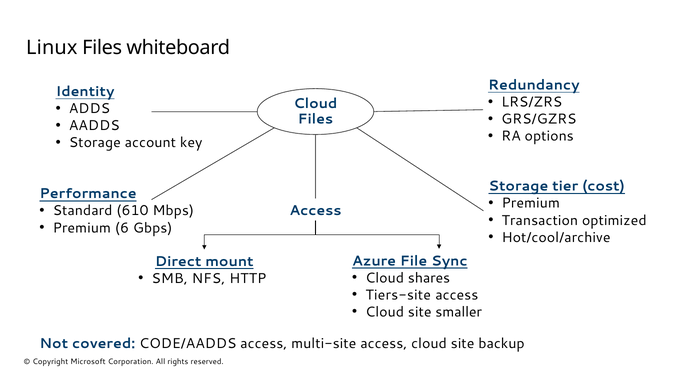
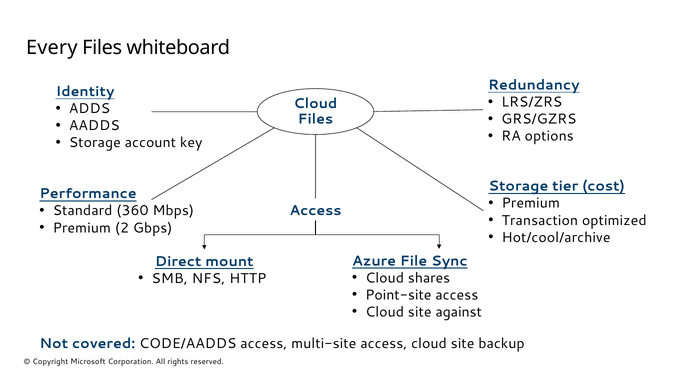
Linux: Linux -> Every
610: 610 -> 360
6: 6 -> 2
Tiers-site: Tiers-site -> Point-site
smaller: smaller -> against
